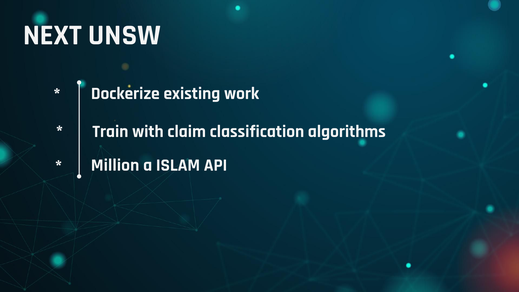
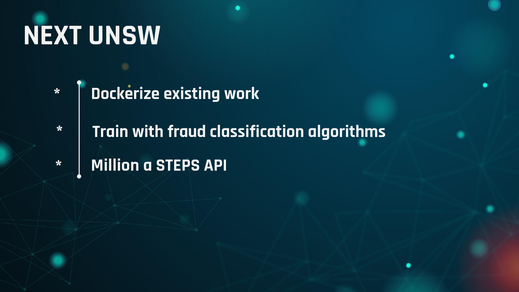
claim: claim -> fraud
ISLAM: ISLAM -> STEPS
